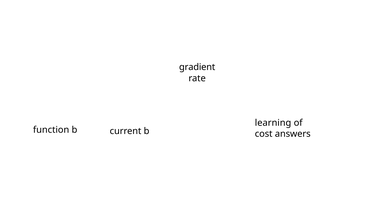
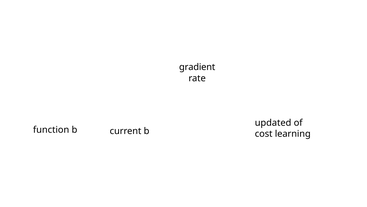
learning: learning -> updated
answers: answers -> learning
